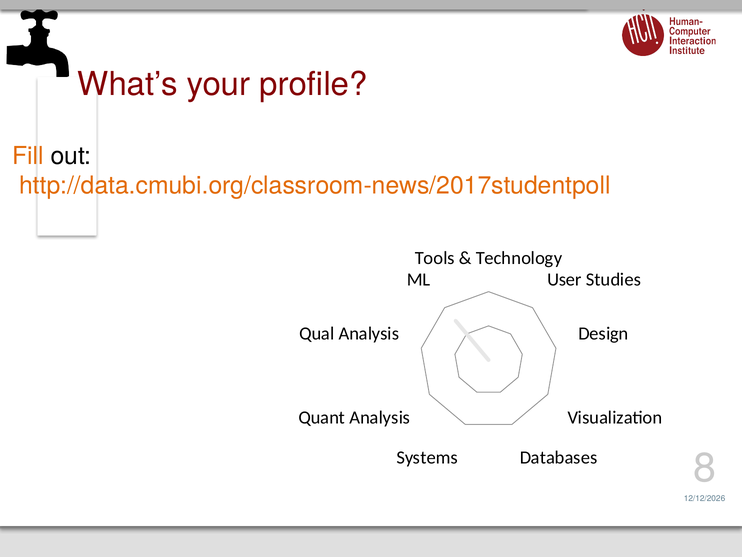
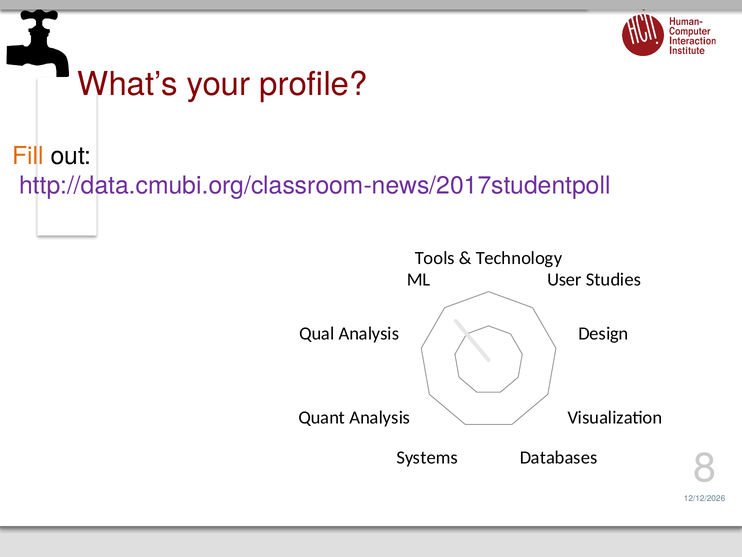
http://data.cmubi.org/classroom-news/2017studentpoll colour: orange -> purple
